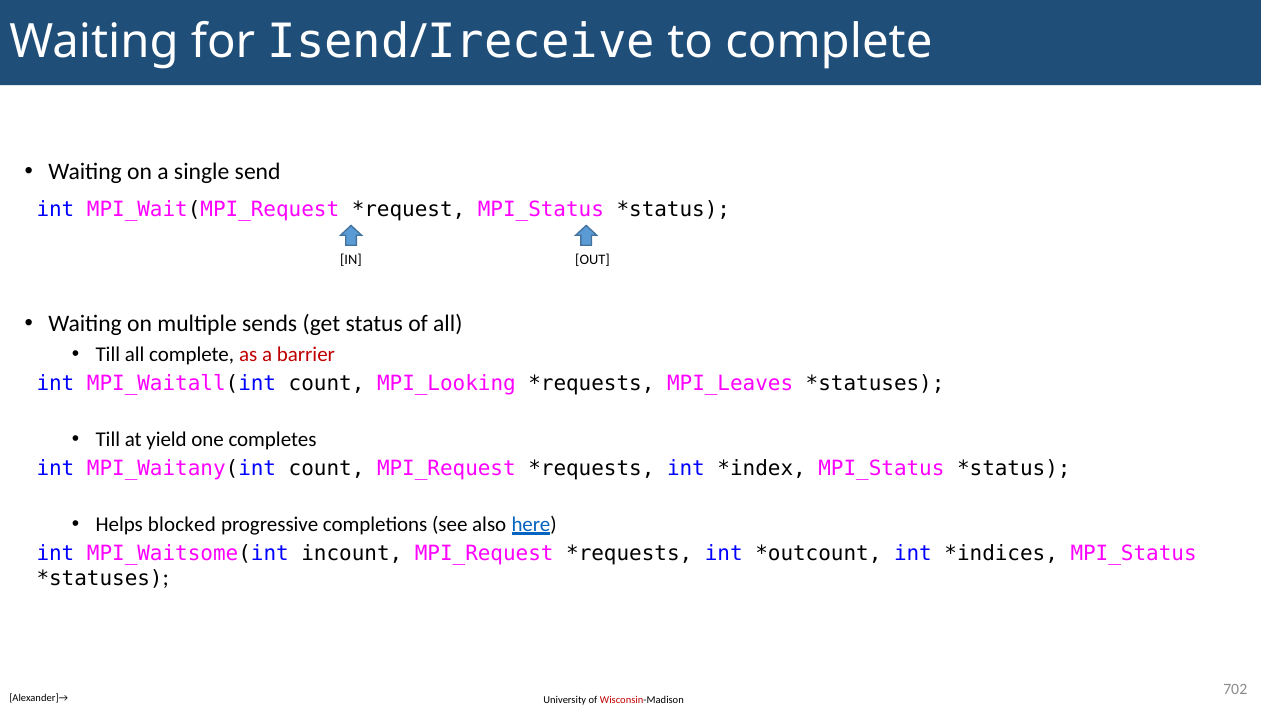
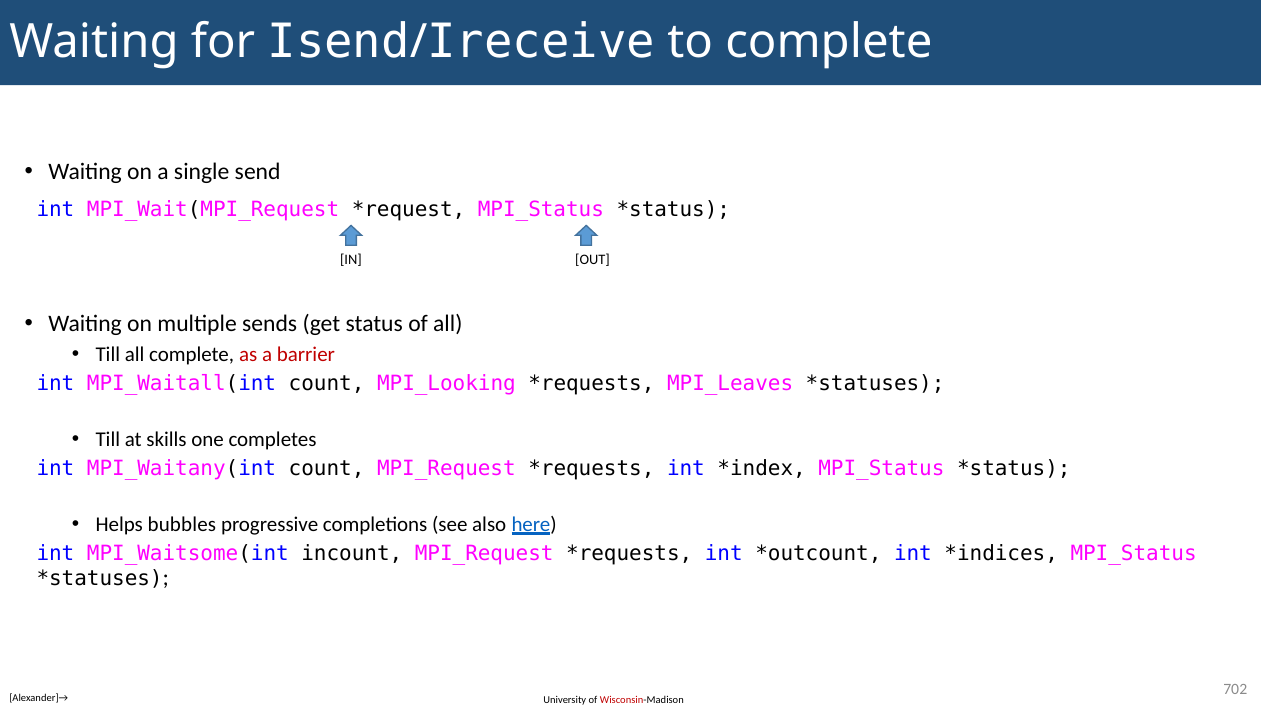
yield: yield -> skills
blocked: blocked -> bubbles
